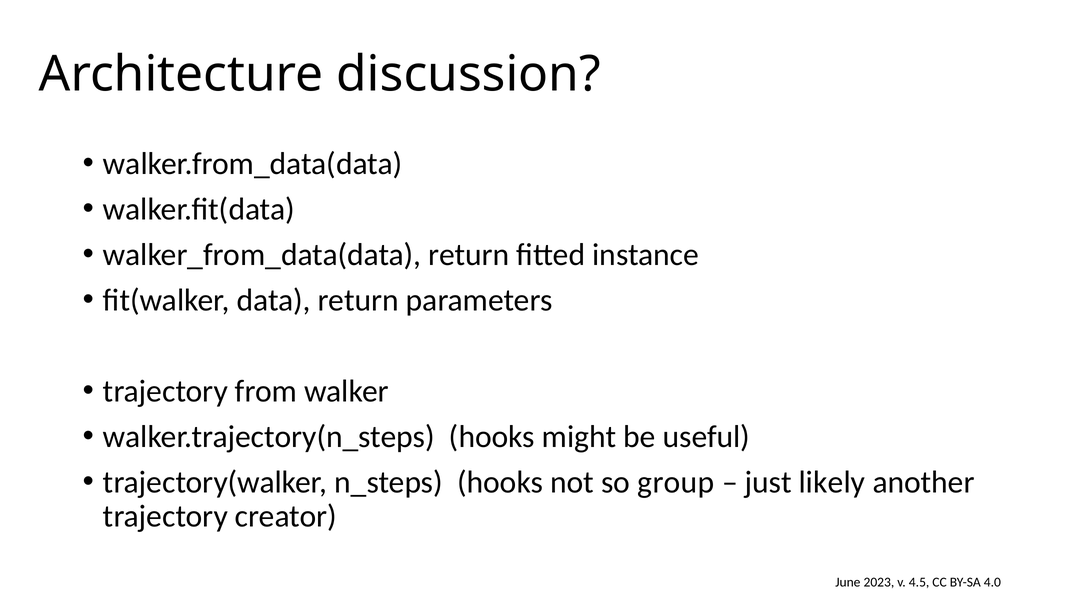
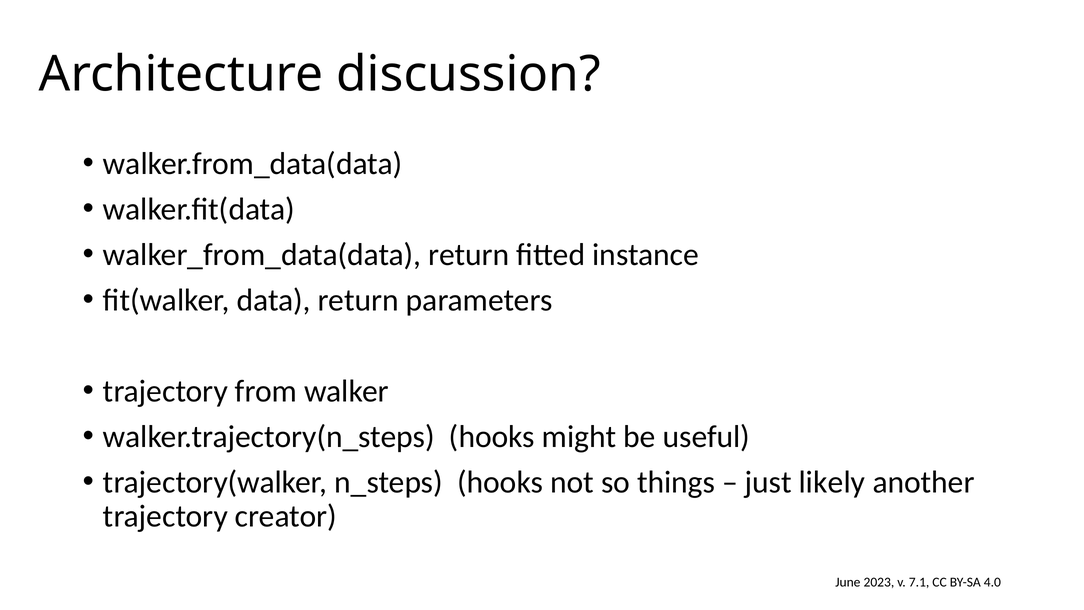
group: group -> things
4.5: 4.5 -> 7.1
